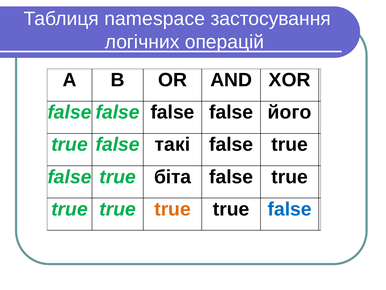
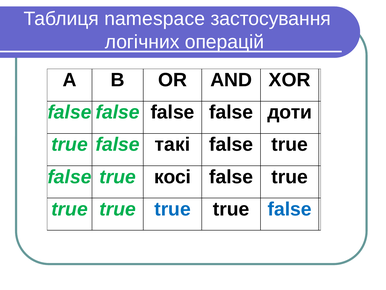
його: його -> доти
біта: біта -> косі
true at (173, 209) colour: orange -> blue
